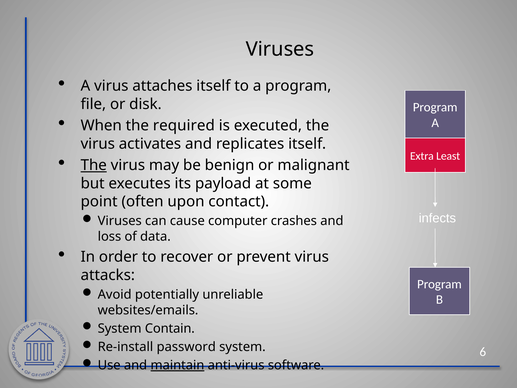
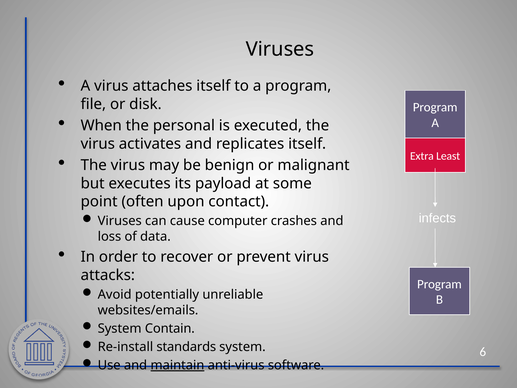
required: required -> personal
The at (94, 165) underline: present -> none
password: password -> standards
